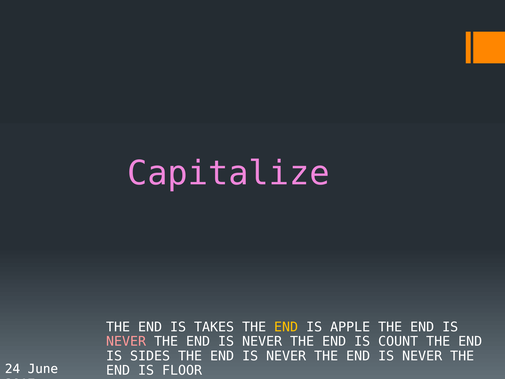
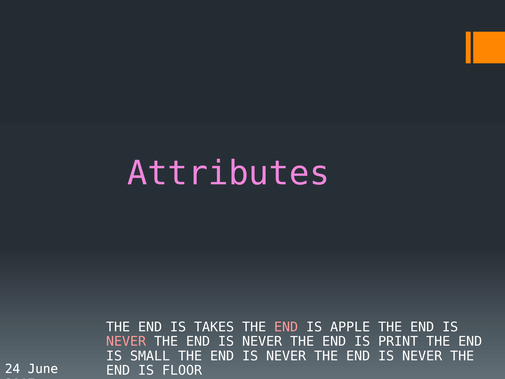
Capitalize: Capitalize -> Attributes
END at (286, 327) colour: yellow -> pink
COUNT: COUNT -> PRINT
SIDES: SIDES -> SMALL
